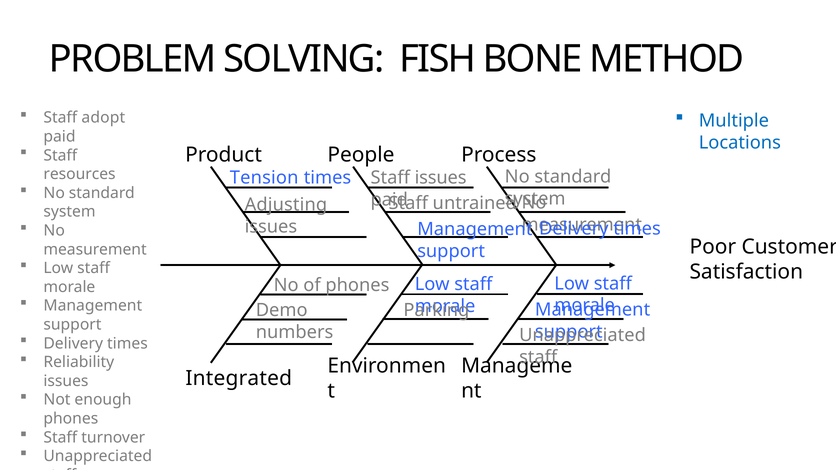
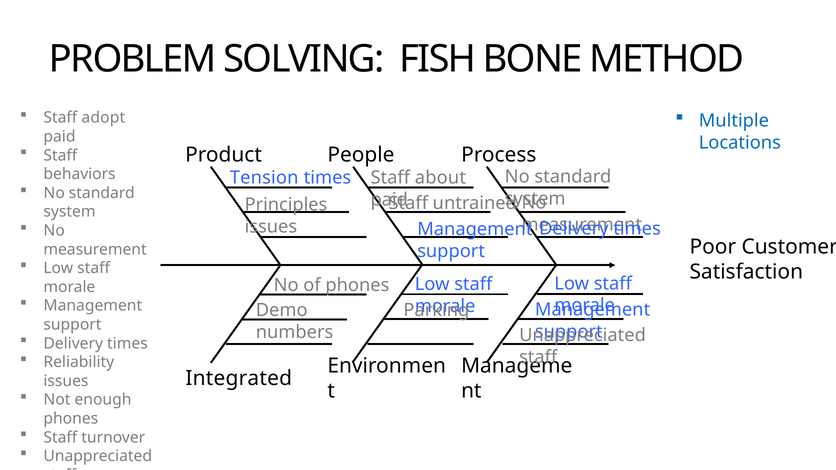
resources: resources -> behaviors
Staff issues: issues -> about
Adjusting: Adjusting -> Principles
